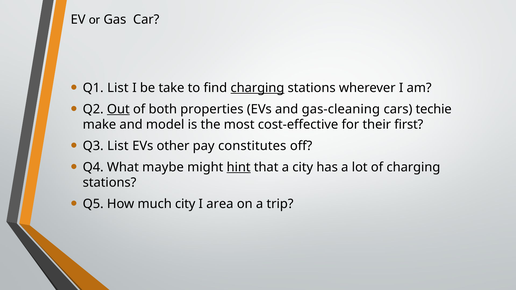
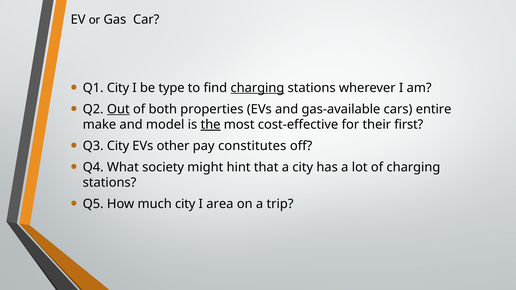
Q1 List: List -> City
take: take -> type
gas-cleaning: gas-cleaning -> gas-available
techie: techie -> entire
the underline: none -> present
Q3 List: List -> City
maybe: maybe -> society
hint underline: present -> none
